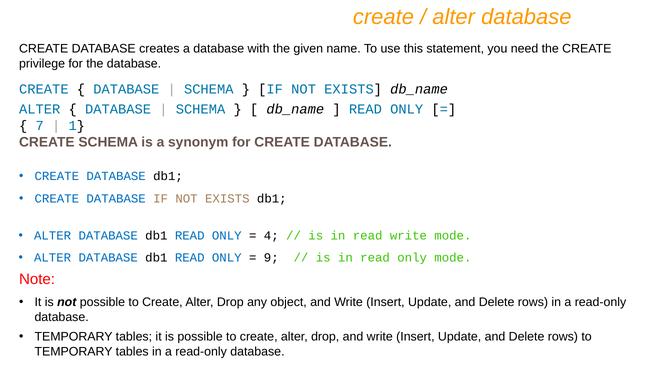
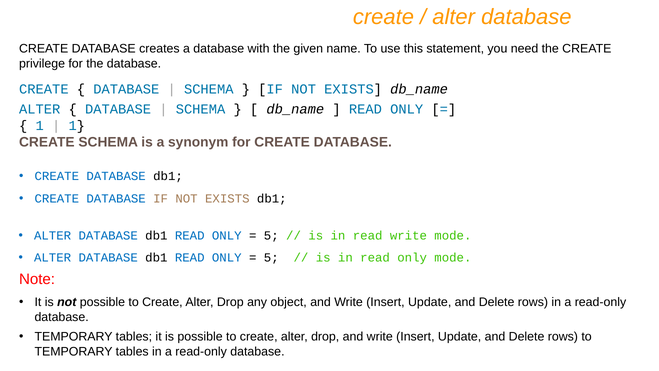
7 at (40, 125): 7 -> 1
4 at (271, 235): 4 -> 5
9 at (271, 258): 9 -> 5
